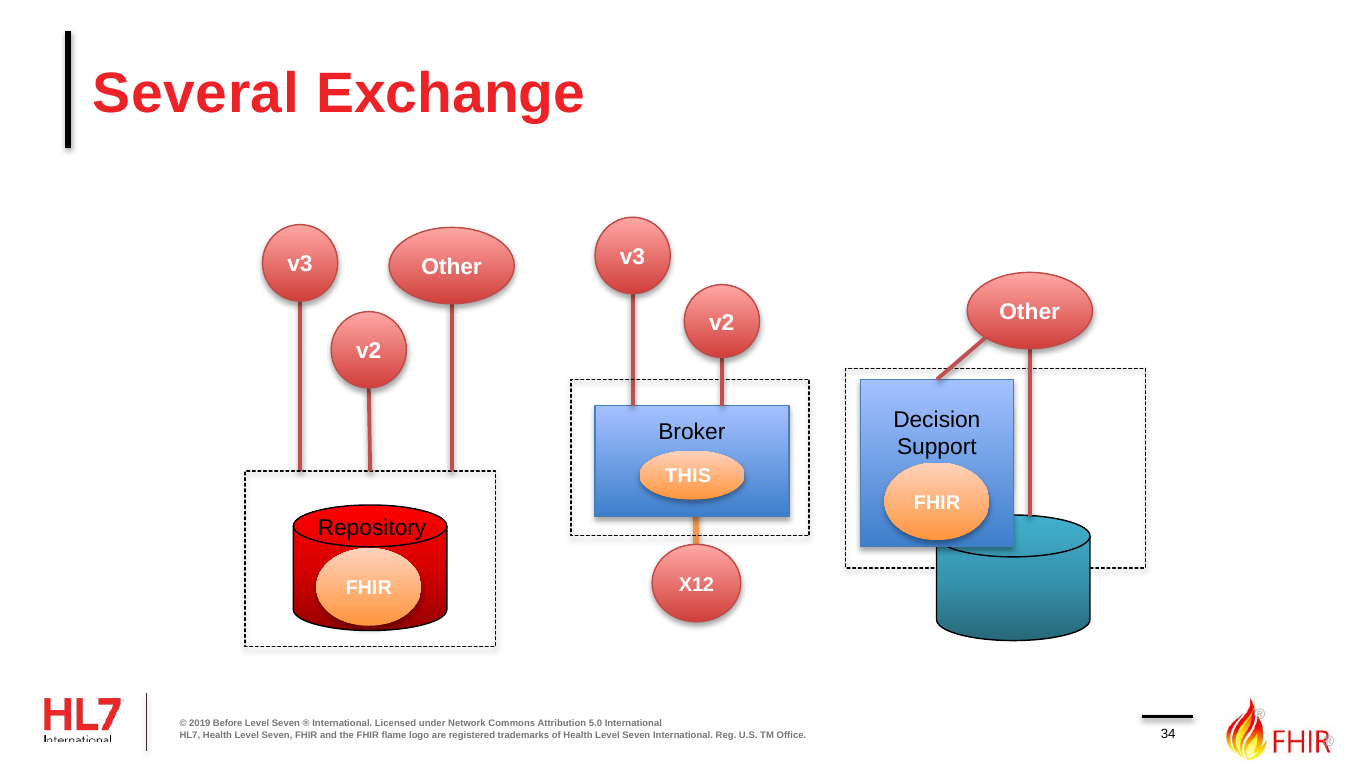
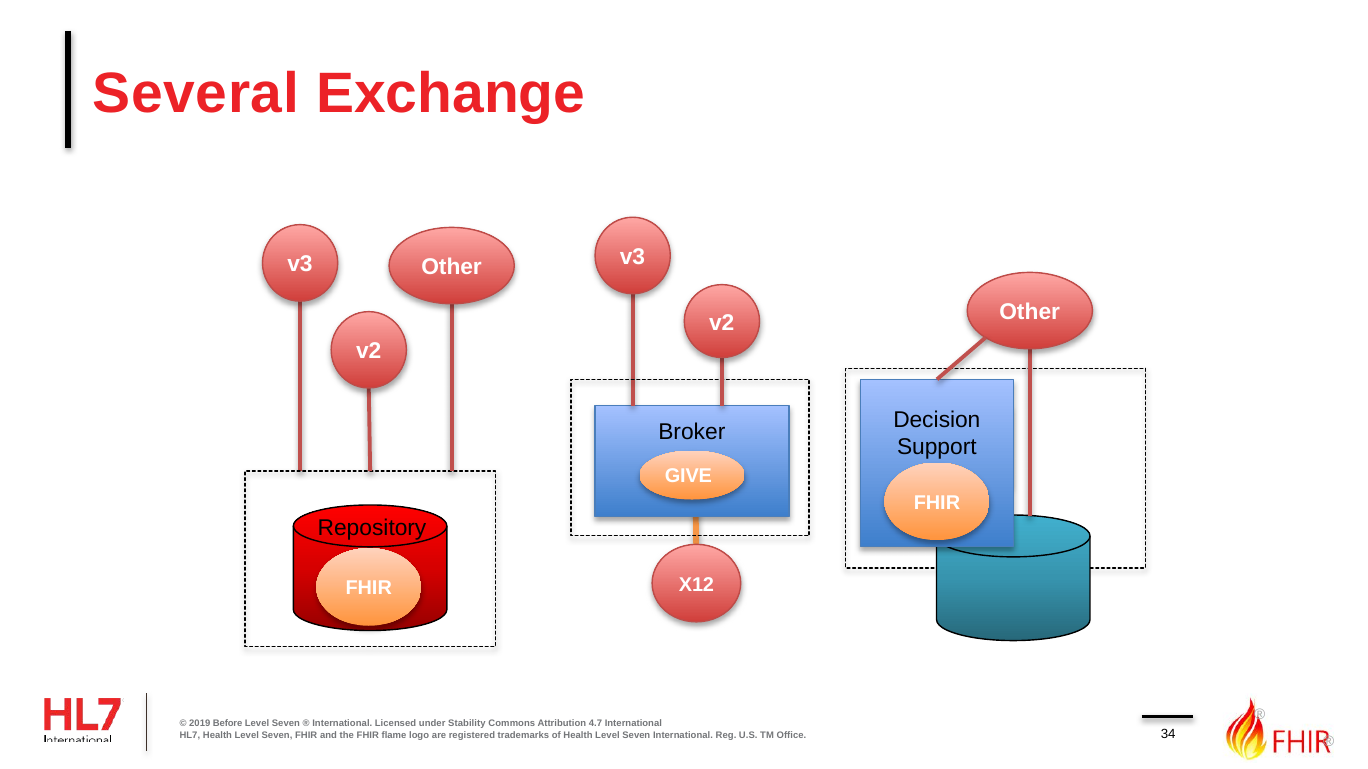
THIS: THIS -> GIVE
Network: Network -> Stability
5.0: 5.0 -> 4.7
